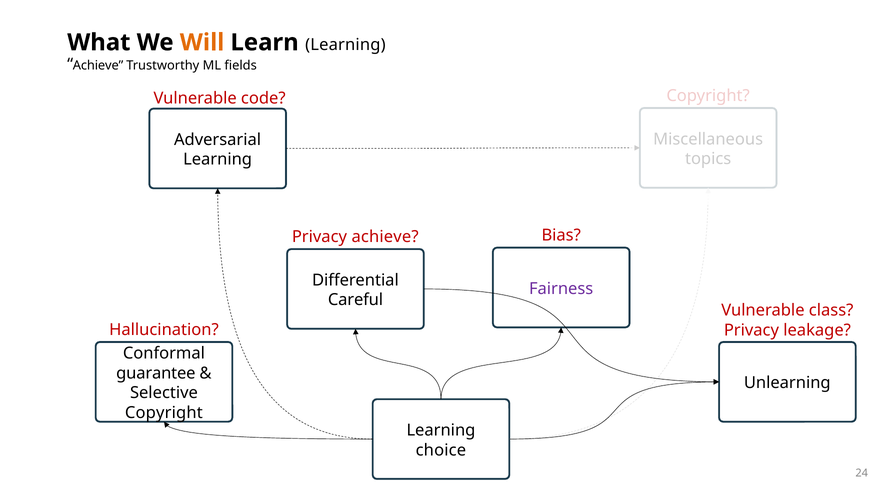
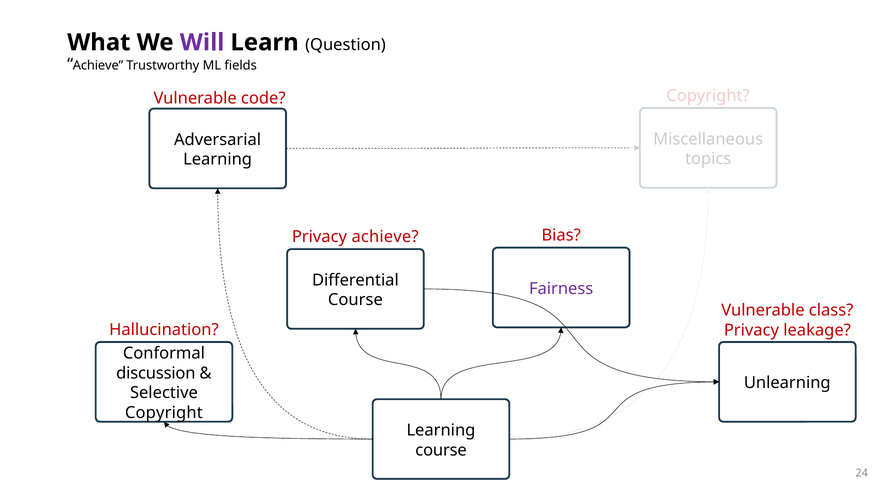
Will colour: orange -> purple
Learn Learning: Learning -> Question
Careful at (355, 300): Careful -> Course
guarantee: guarantee -> discussion
choice at (441, 450): choice -> course
